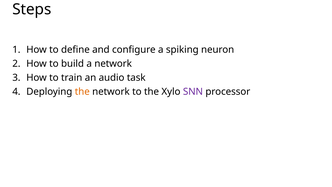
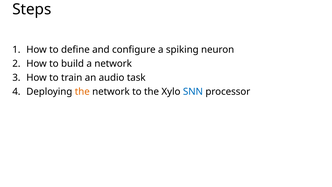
SNN colour: purple -> blue
